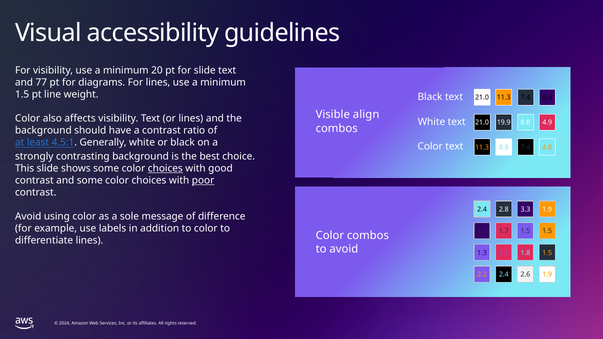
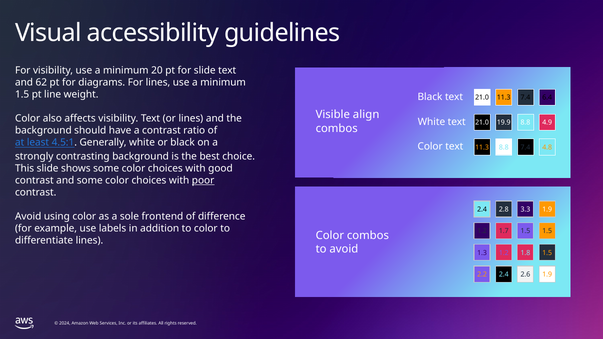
77: 77 -> 62
choices at (165, 168) underline: present -> none
message: message -> frontend
